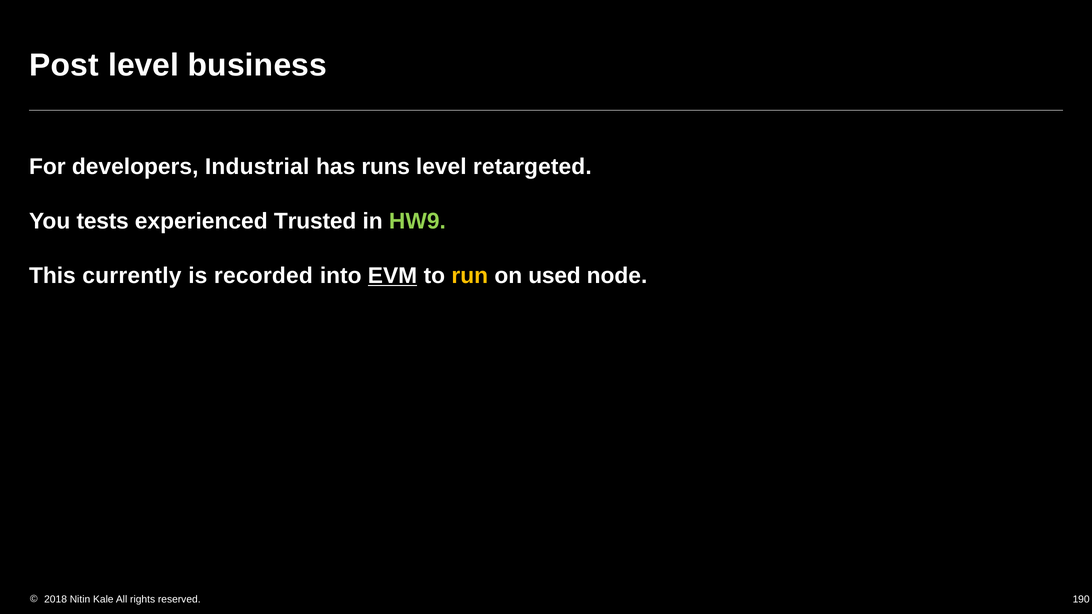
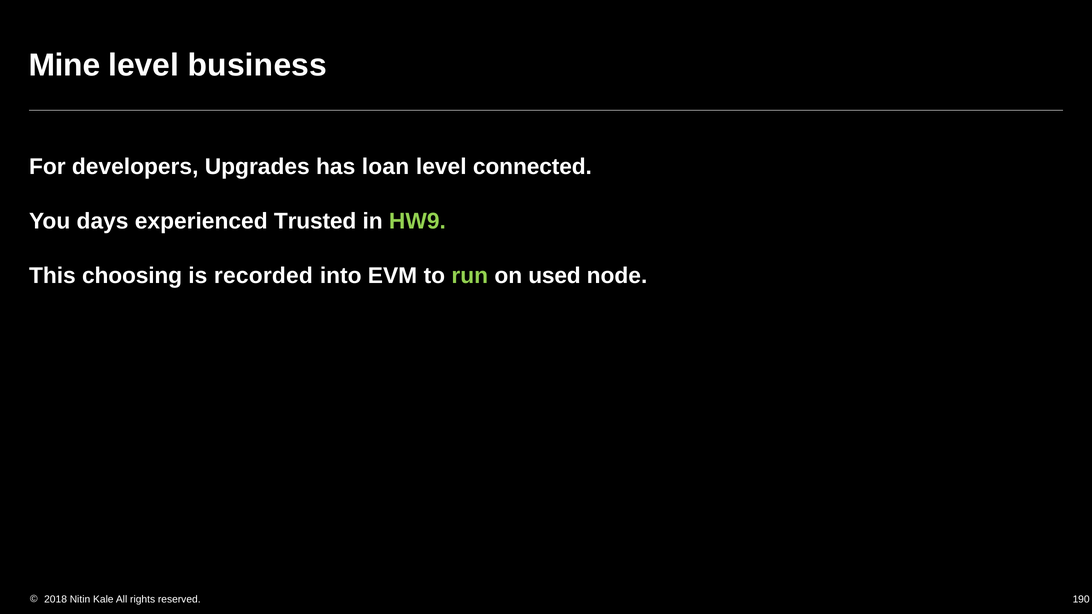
Post: Post -> Mine
Industrial: Industrial -> Upgrades
runs: runs -> loan
retargeted: retargeted -> connected
tests: tests -> days
currently: currently -> choosing
EVM underline: present -> none
run colour: yellow -> light green
